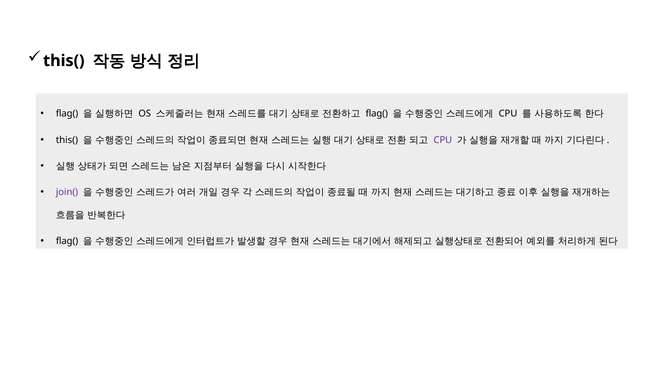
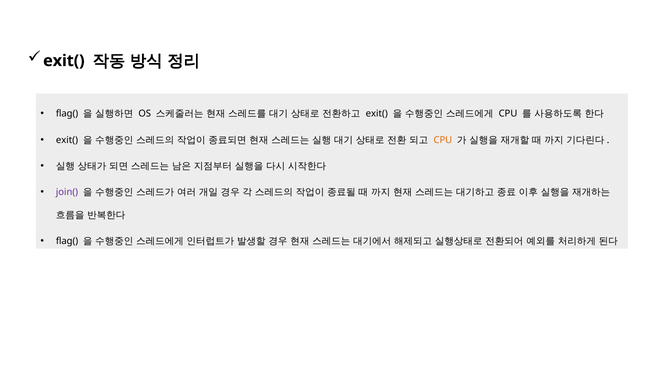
this( at (64, 61): this( -> exit(
flag( at (377, 114): flag( -> exit(
this( at (67, 140): this( -> exit(
CPU at (443, 140) colour: purple -> orange
